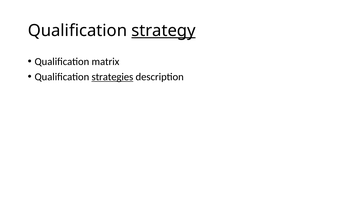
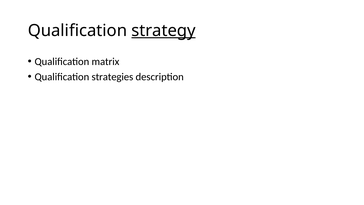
strategies underline: present -> none
